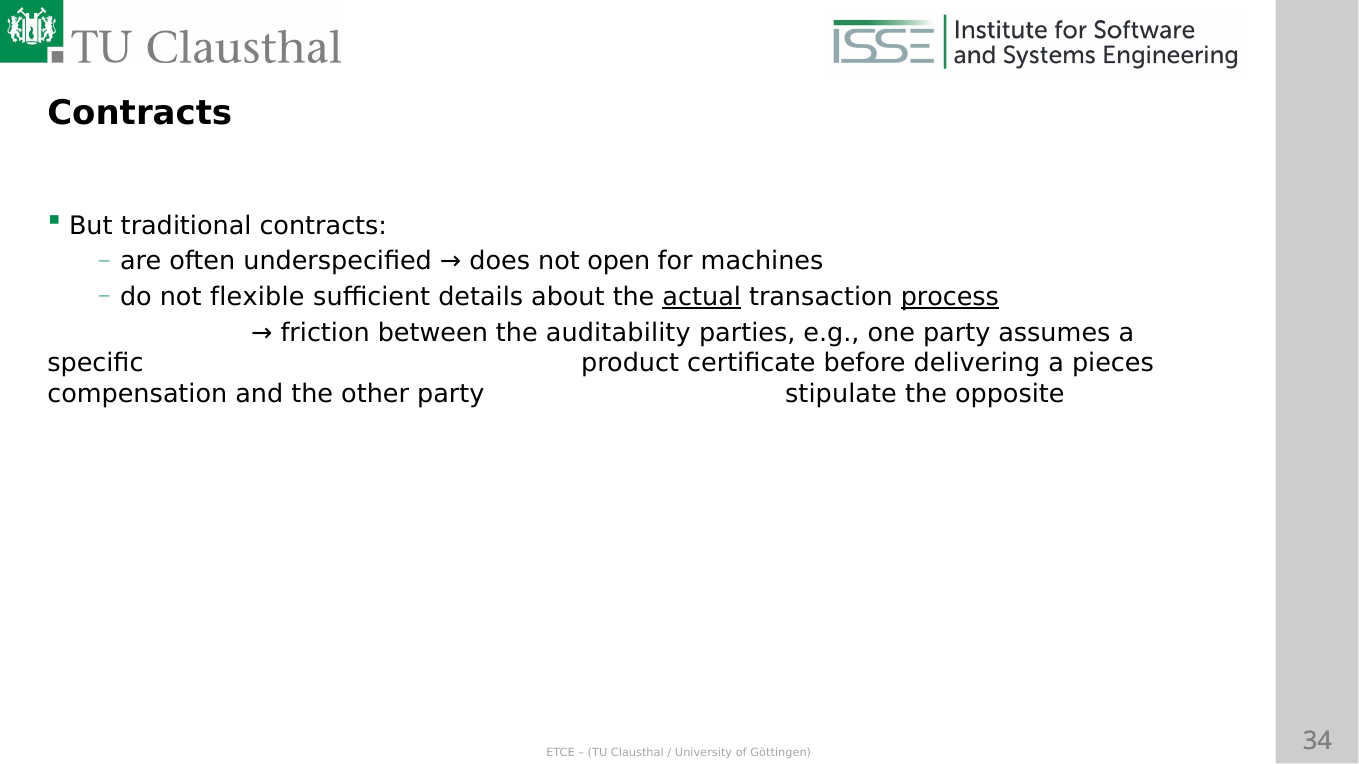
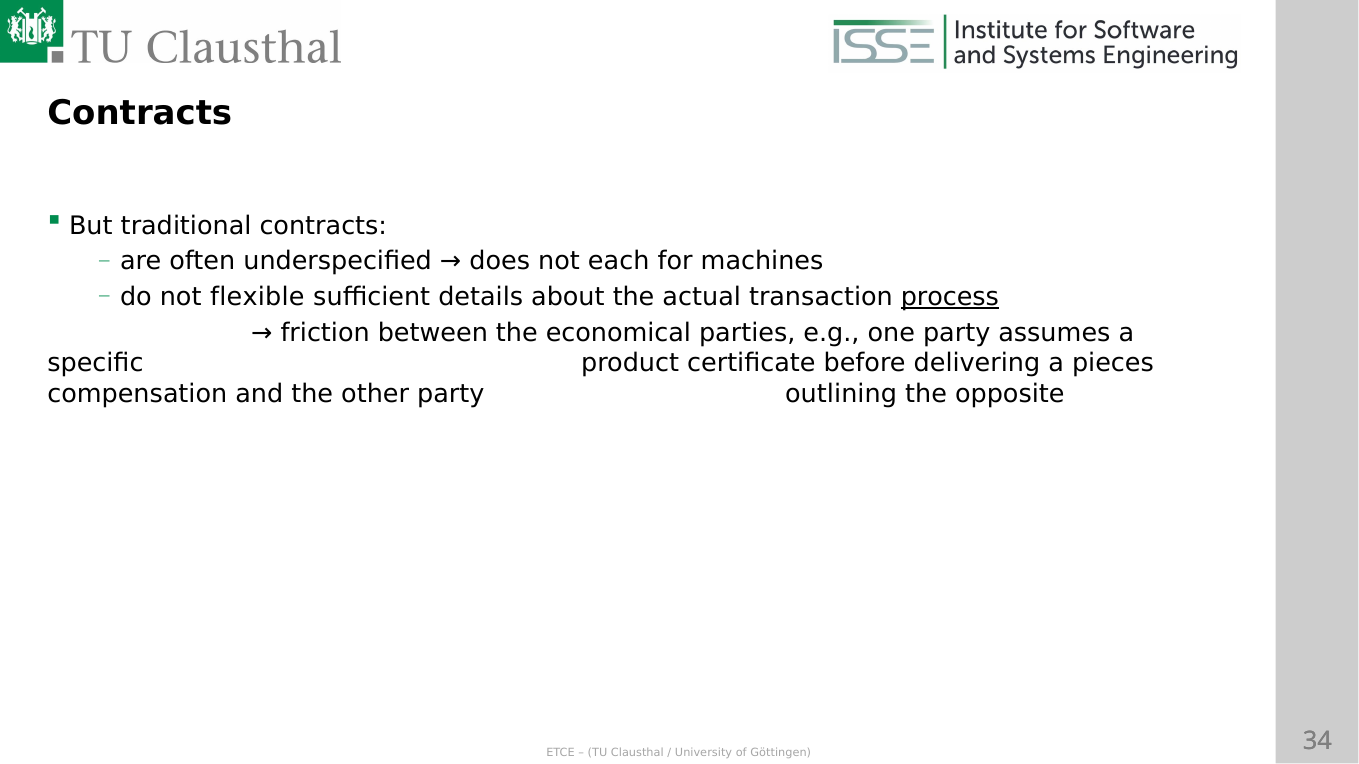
open: open -> each
actual underline: present -> none
auditability: auditability -> economical
stipulate: stipulate -> outlining
